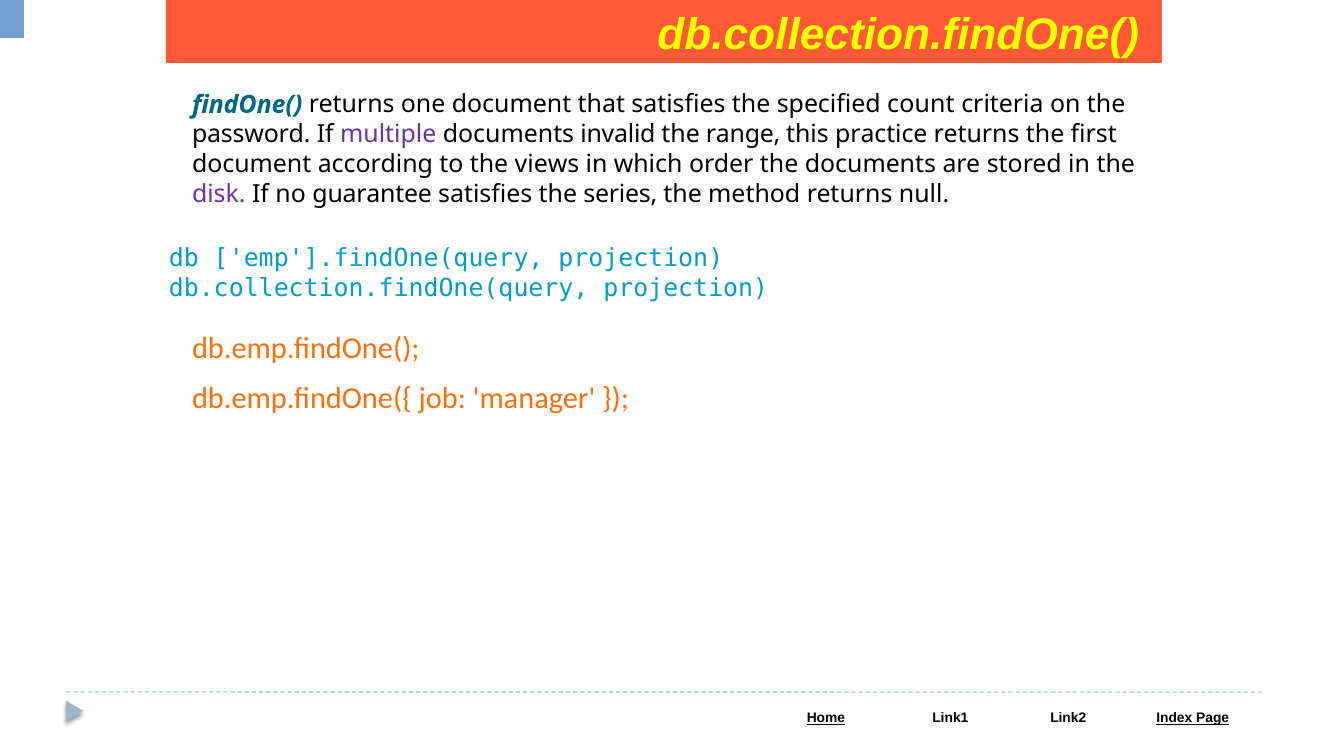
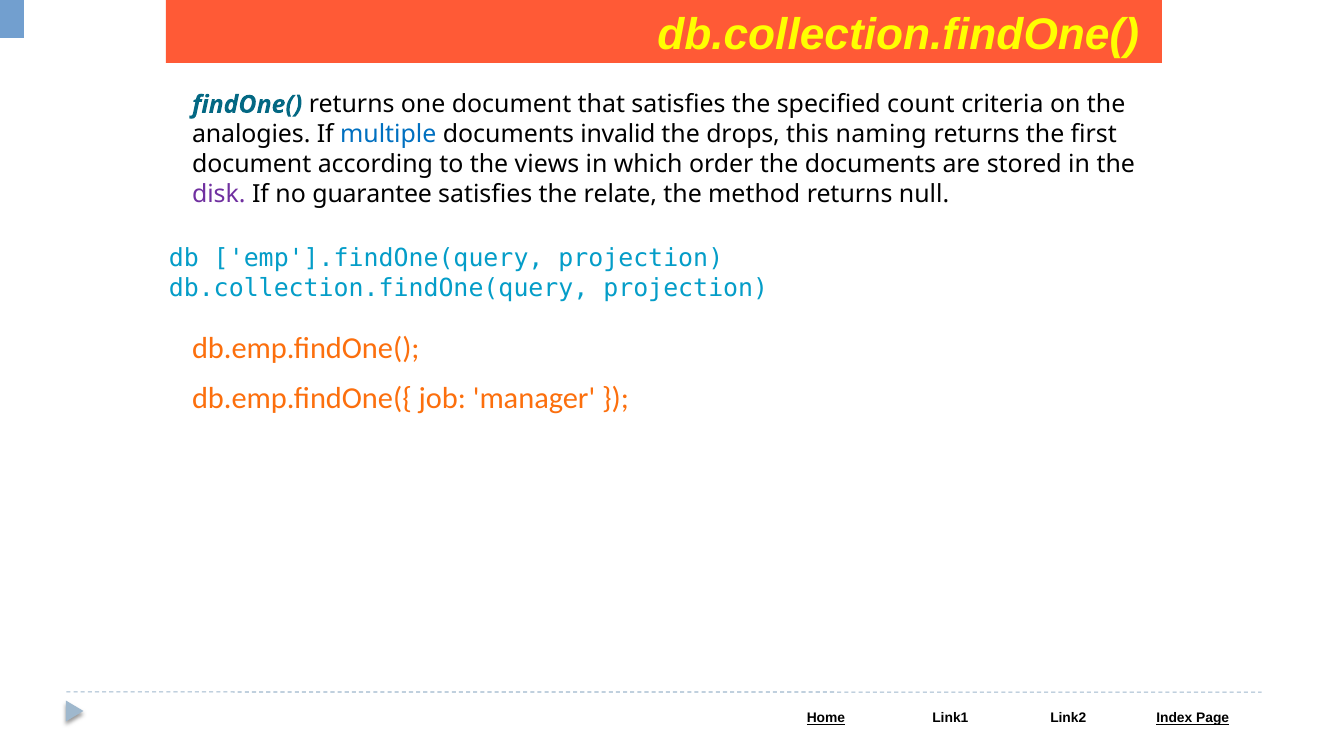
password: password -> analogies
multiple colour: purple -> blue
range: range -> drops
practice: practice -> naming
series: series -> relate
